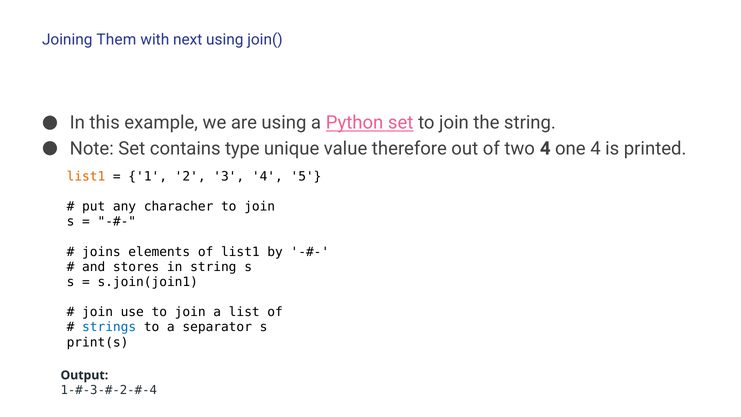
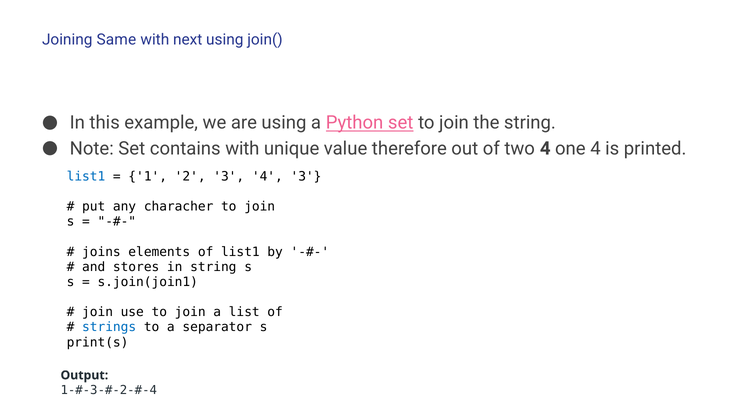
Them: Them -> Same
contains type: type -> with
list1 at (86, 176) colour: orange -> blue
4 5: 5 -> 3
